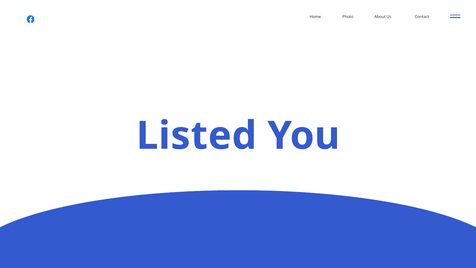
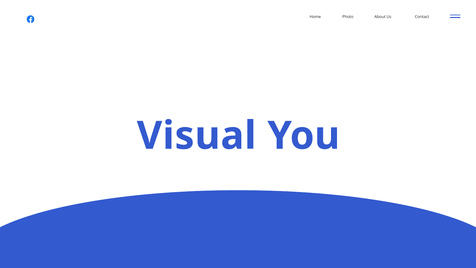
Listed: Listed -> Visual
